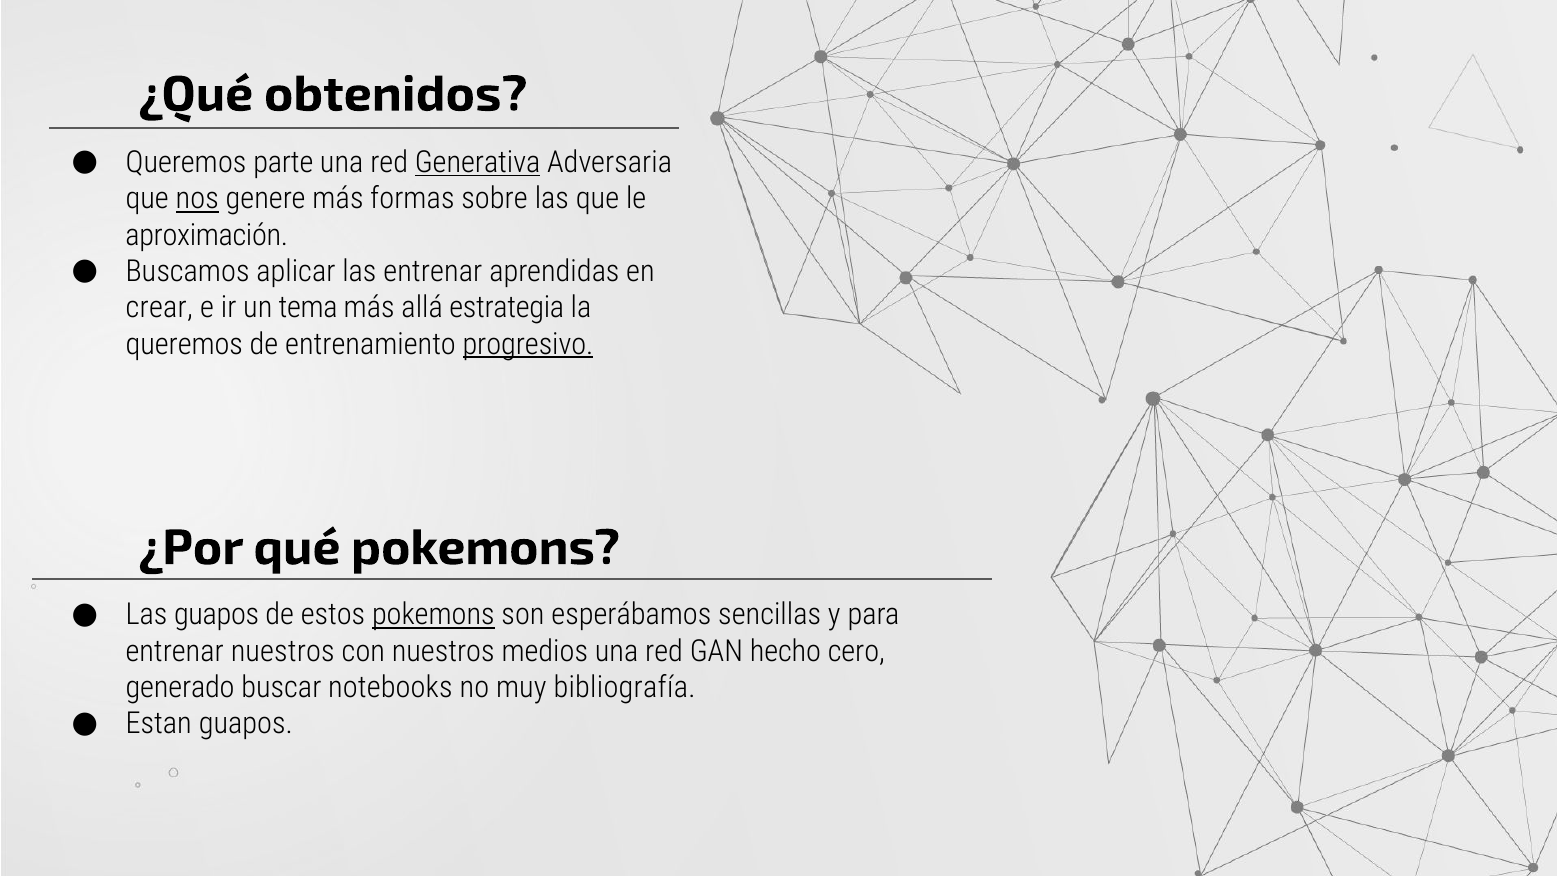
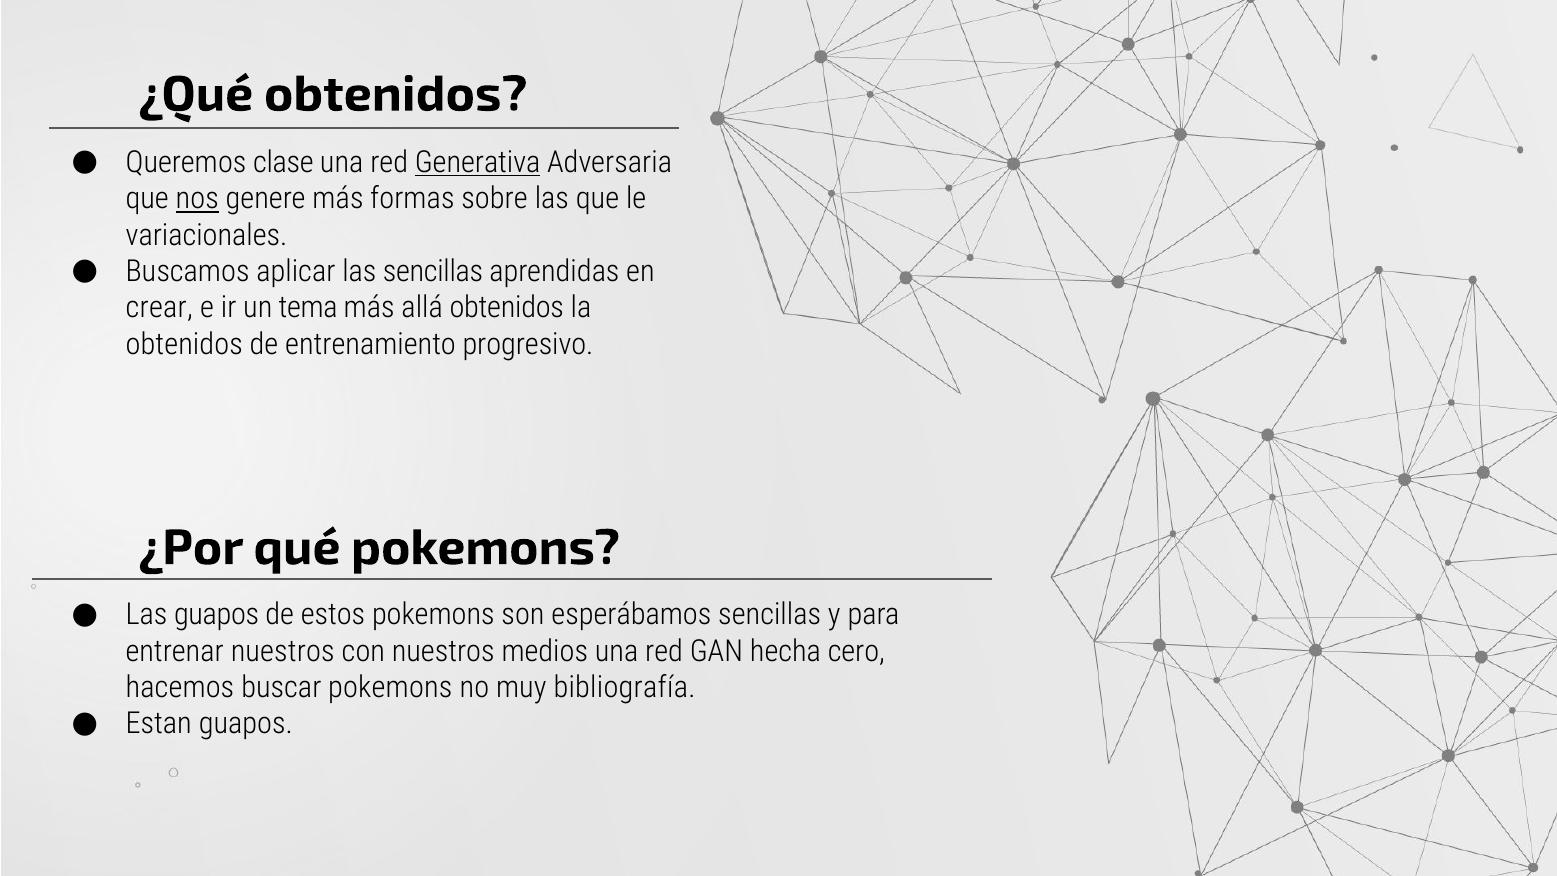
parte: parte -> clase
aproximación: aproximación -> variacionales
las entrenar: entrenar -> sencillas
allá estrategia: estrategia -> obtenidos
queremos at (184, 344): queremos -> obtenidos
progresivo underline: present -> none
pokemons at (433, 615) underline: present -> none
hecho: hecho -> hecha
generado: generado -> hacemos
buscar notebooks: notebooks -> pokemons
